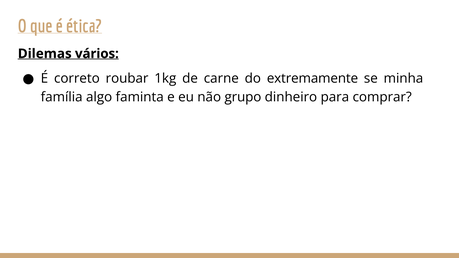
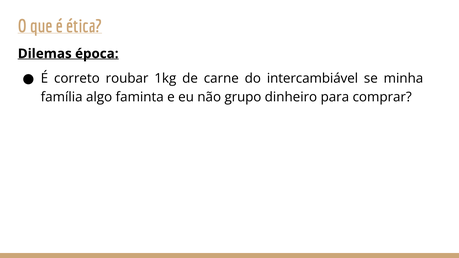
vários: vários -> época
extremamente: extremamente -> intercambiável
